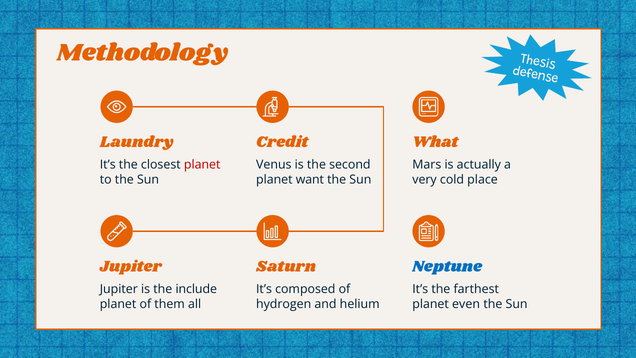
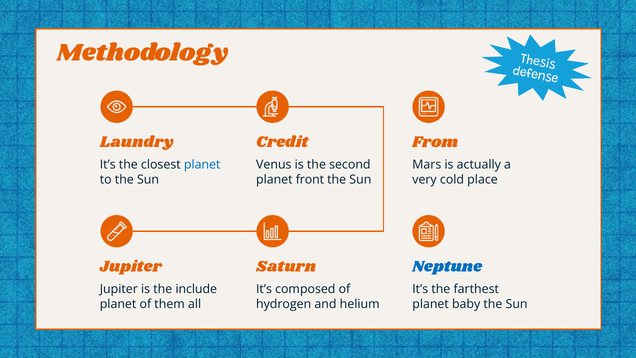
What: What -> From
planet at (202, 164) colour: red -> blue
want: want -> front
even: even -> baby
